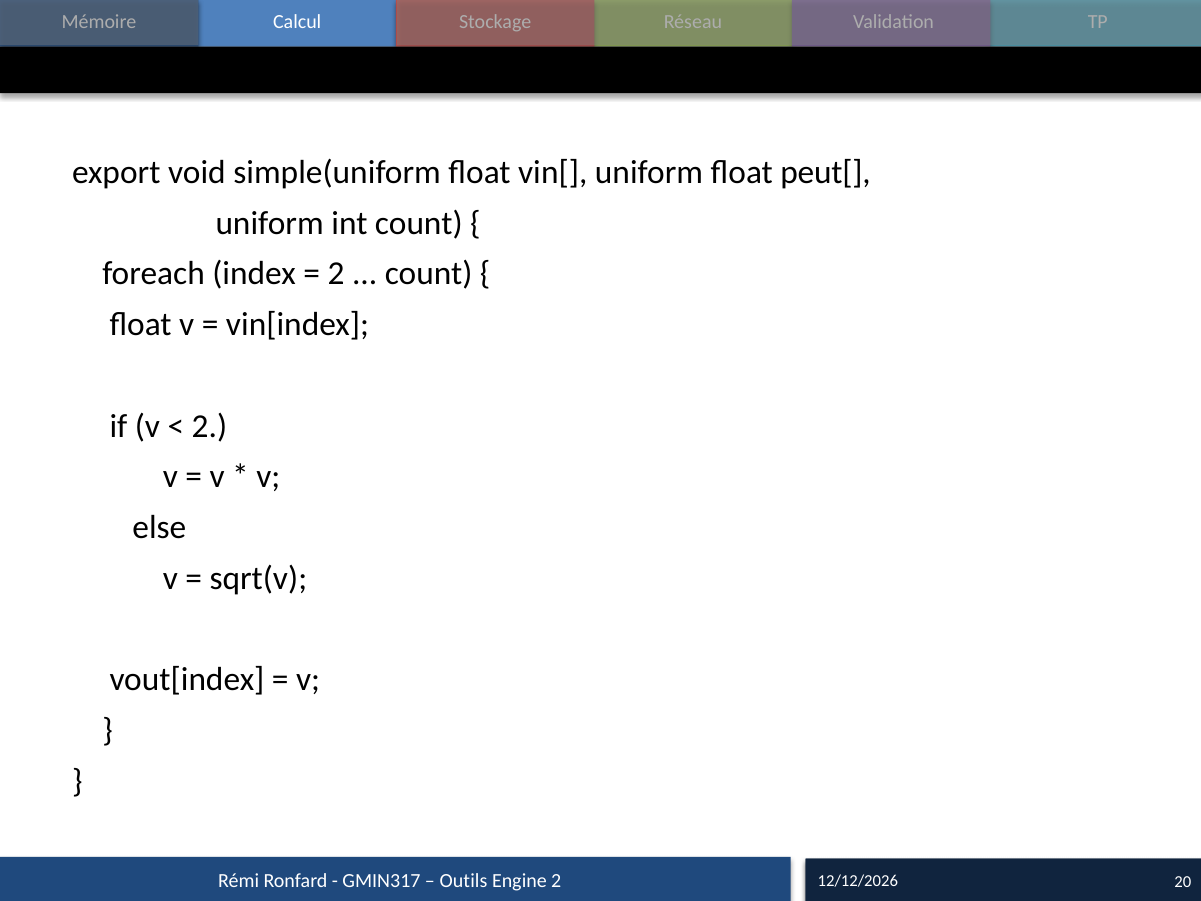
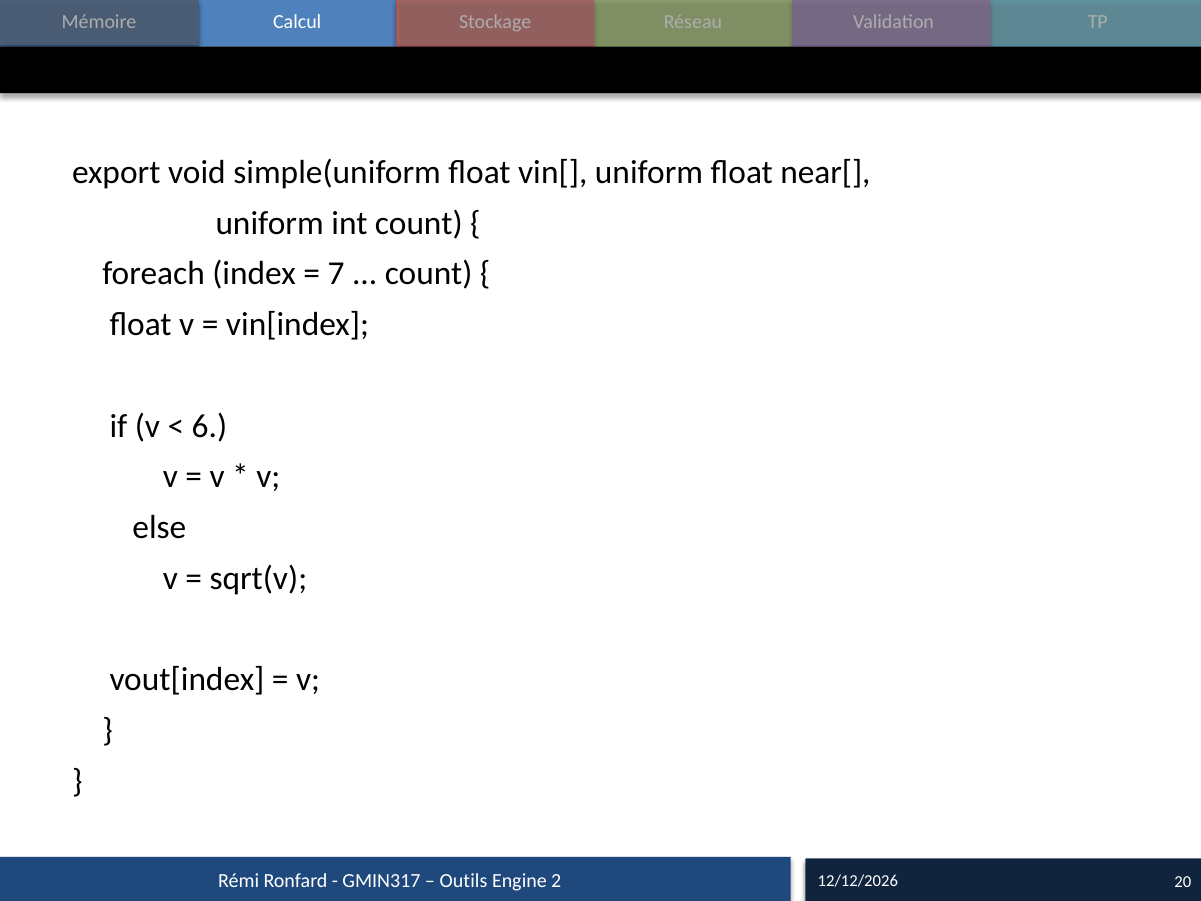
peut[: peut[ -> near[
2 at (336, 274): 2 -> 7
2 at (209, 426): 2 -> 6
